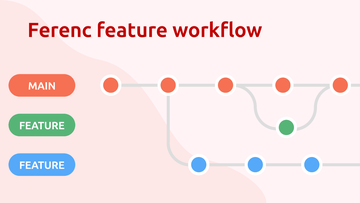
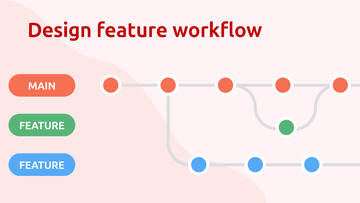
Ferenc: Ferenc -> Design
